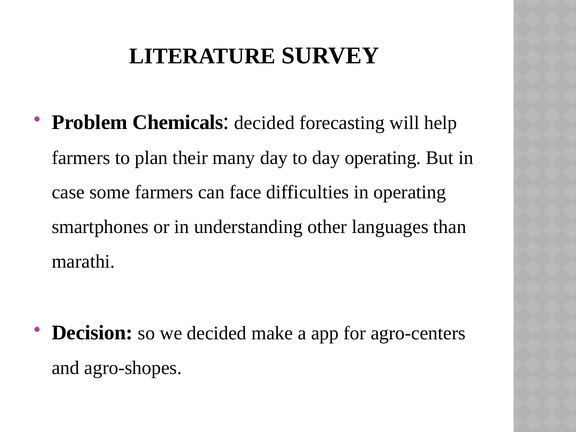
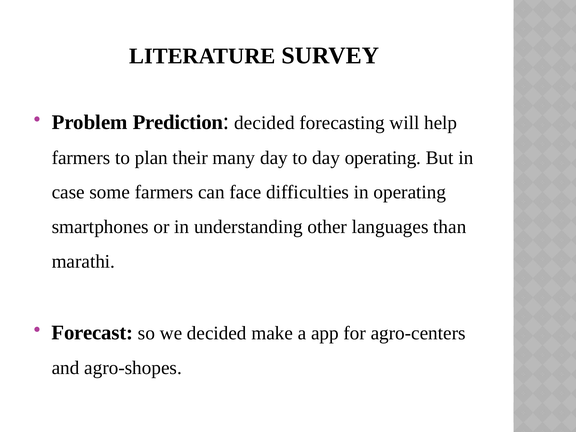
Chemicals: Chemicals -> Prediction
Decision: Decision -> Forecast
